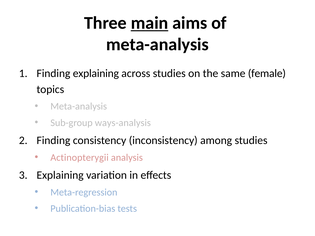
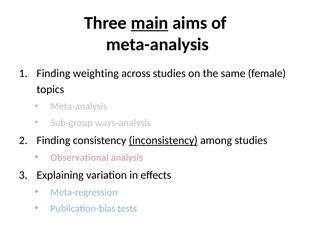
Finding explaining: explaining -> weighting
inconsistency underline: none -> present
Actinopterygii: Actinopterygii -> Observational
